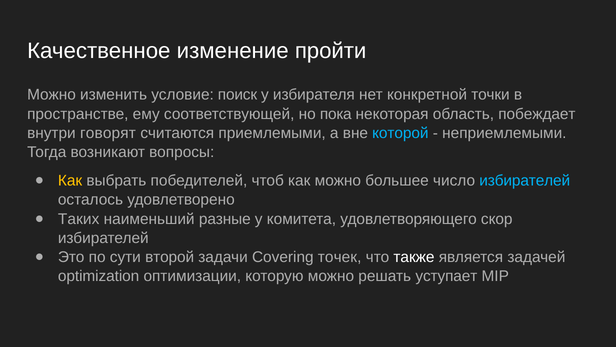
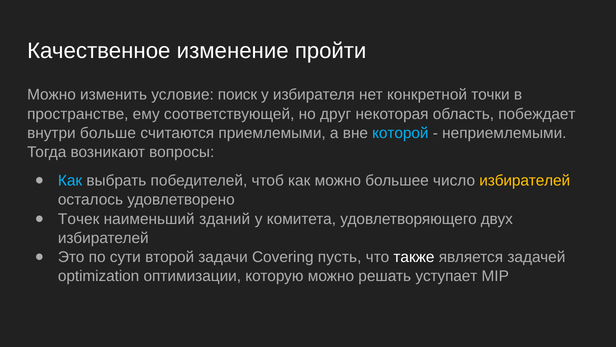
пока: пока -> друг
говорят: говорят -> больше
Как at (70, 180) colour: yellow -> light blue
избирателей at (525, 180) colour: light blue -> yellow
Таких: Таких -> Точек
разные: разные -> зданий
скор: скор -> двух
точек: точек -> пусть
